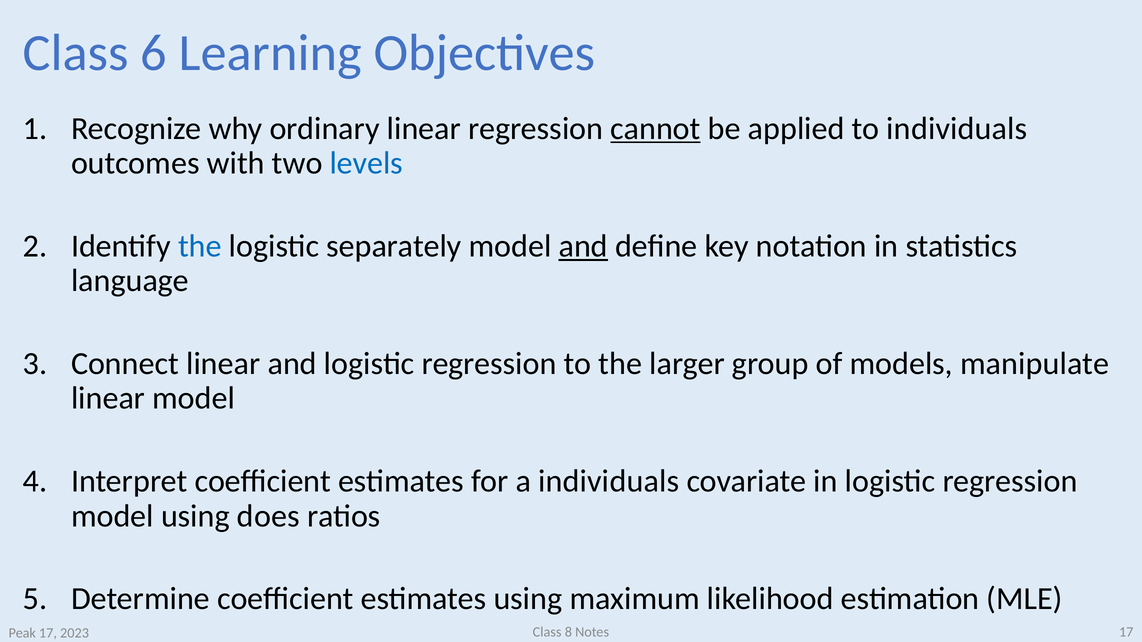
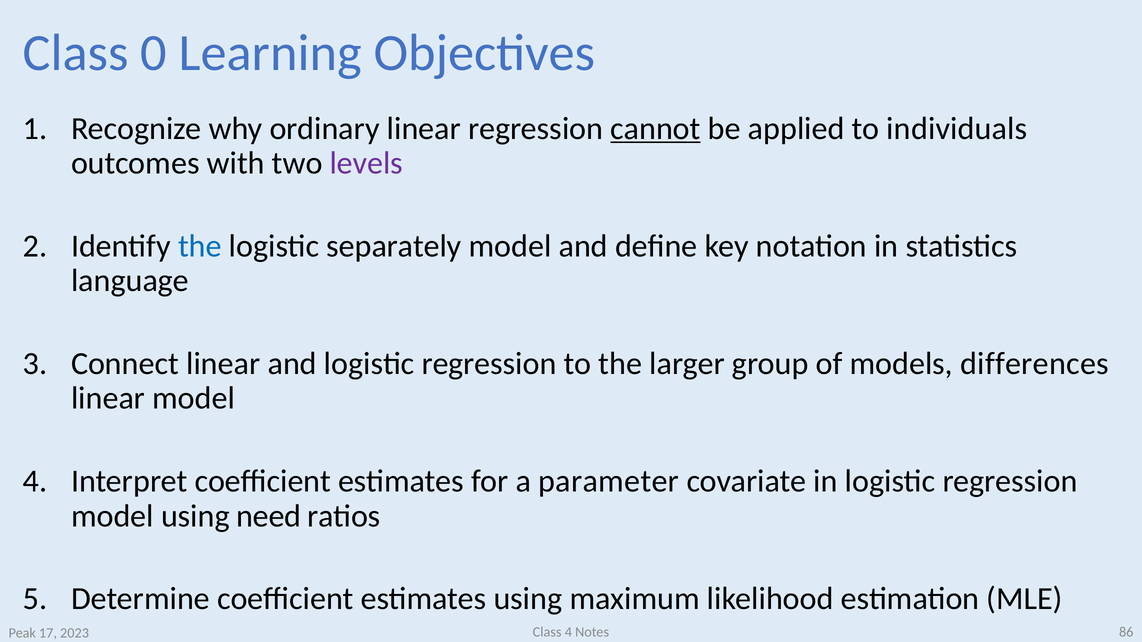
6: 6 -> 0
levels colour: blue -> purple
and at (583, 246) underline: present -> none
manipulate: manipulate -> differences
a individuals: individuals -> parameter
does: does -> need
Class 8: 8 -> 4
Notes 17: 17 -> 86
